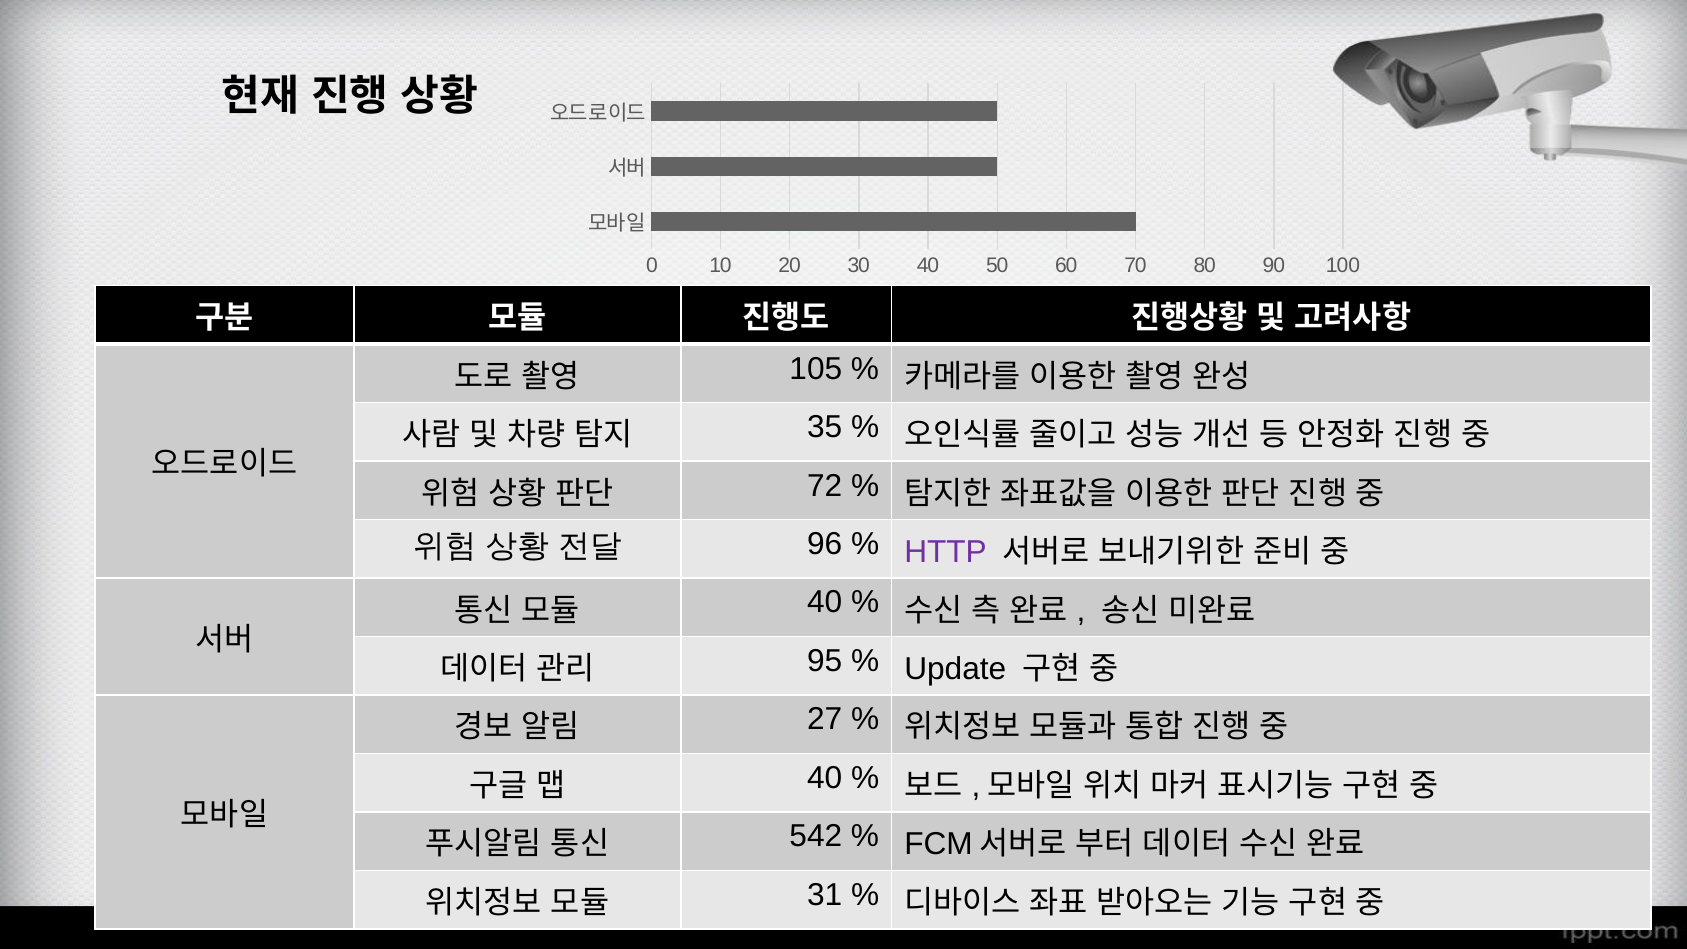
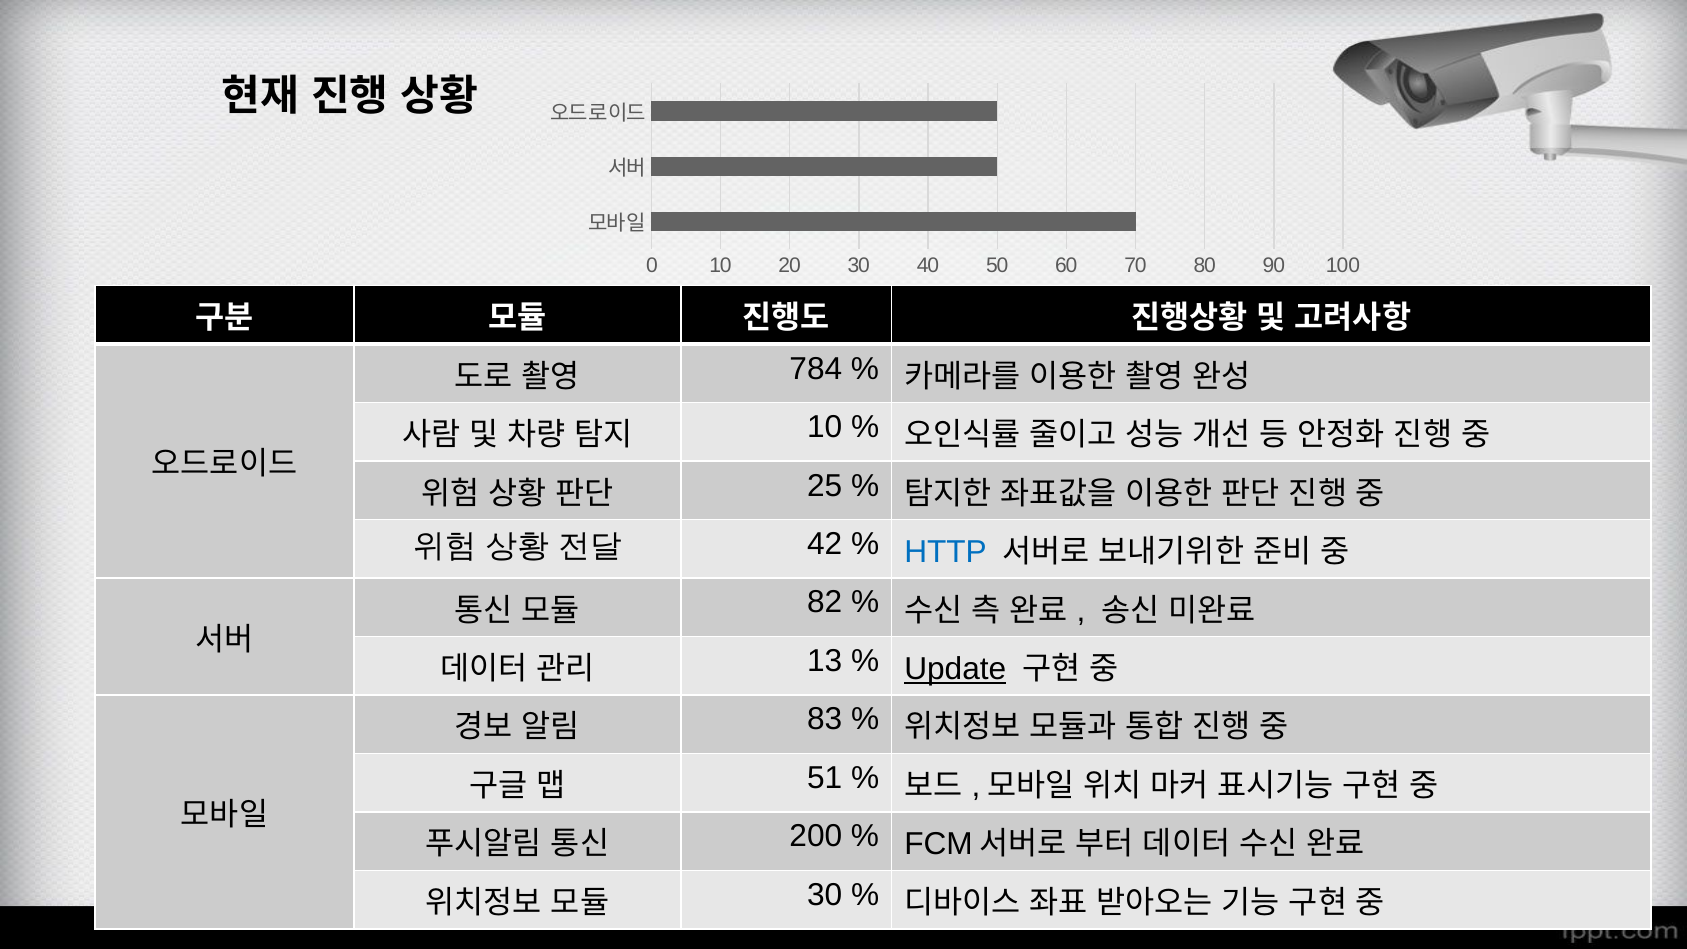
105: 105 -> 784
35 at (825, 427): 35 -> 10
72: 72 -> 25
96: 96 -> 42
HTTP colour: purple -> blue
40 at (825, 603): 40 -> 82
95: 95 -> 13
Update underline: none -> present
27: 27 -> 83
40 at (825, 778): 40 -> 51
542: 542 -> 200
31 at (825, 895): 31 -> 30
